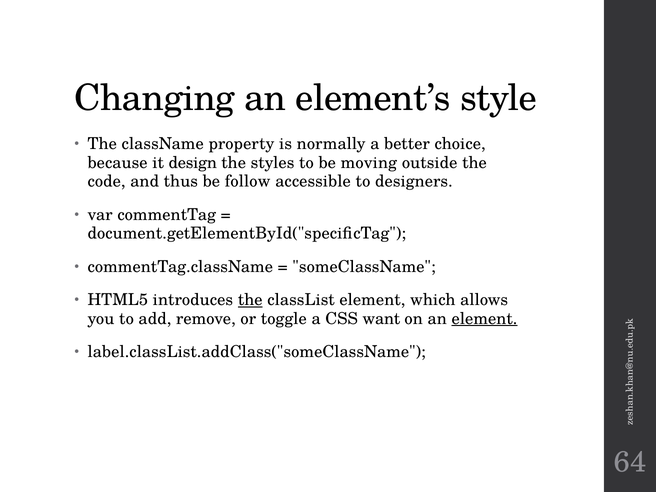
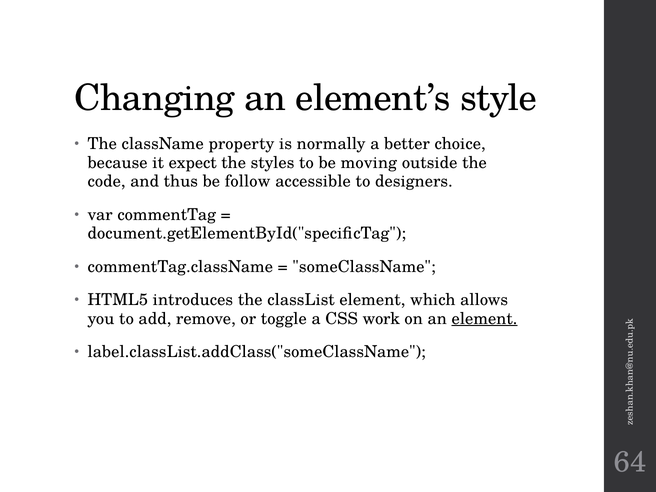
design: design -> expect
the at (250, 300) underline: present -> none
want: want -> work
